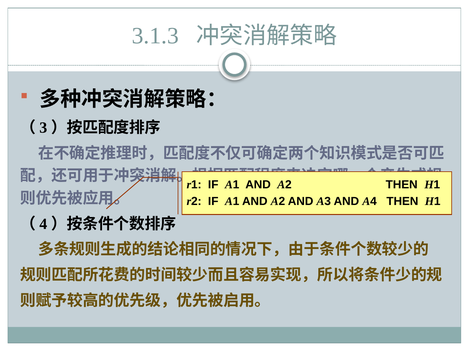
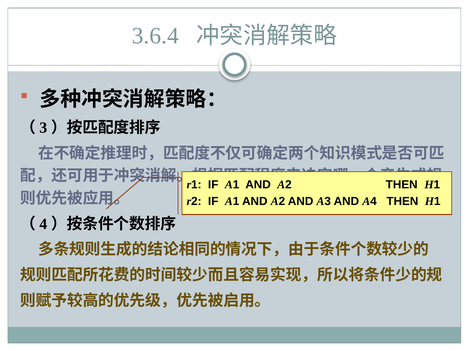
3.1.3: 3.1.3 -> 3.6.4
